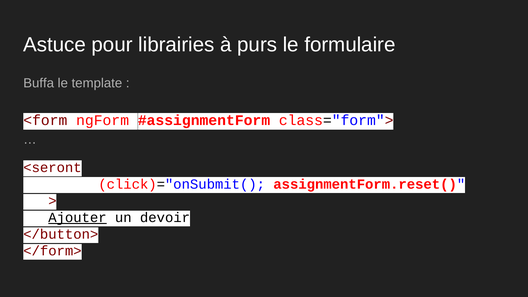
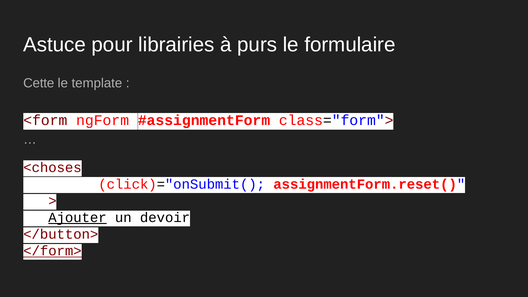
Buffa: Buffa -> Cette
<seront: <seront -> <choses
</form> underline: none -> present
